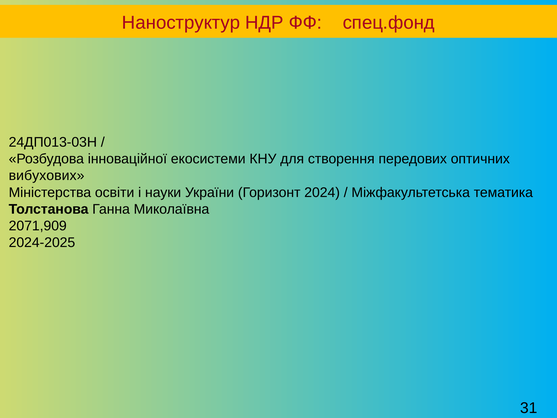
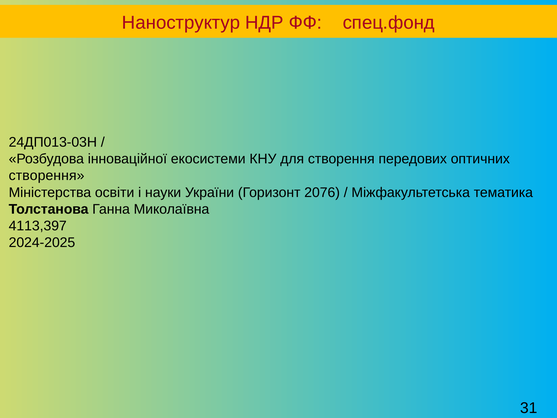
вибухових at (47, 176): вибухових -> створення
2024: 2024 -> 2076
2071,909: 2071,909 -> 4113,397
